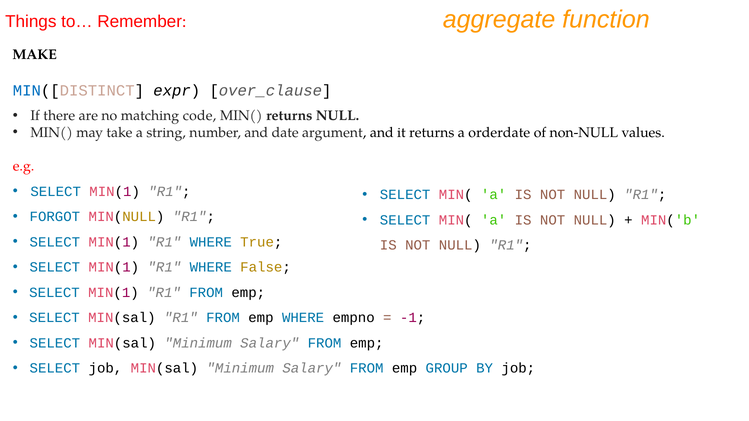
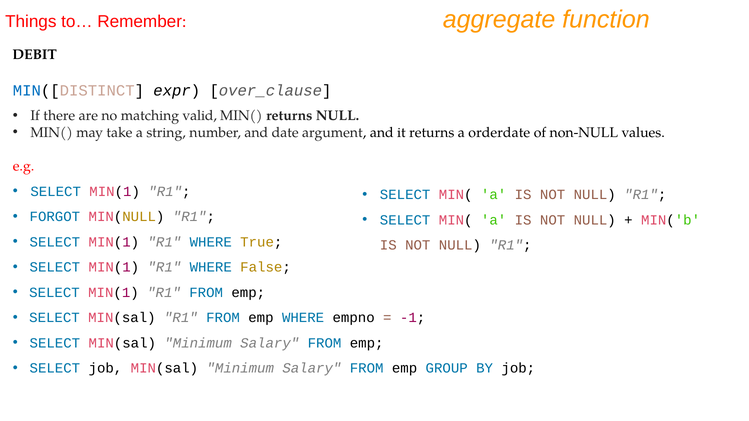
MAKE: MAKE -> DEBIT
code: code -> valid
